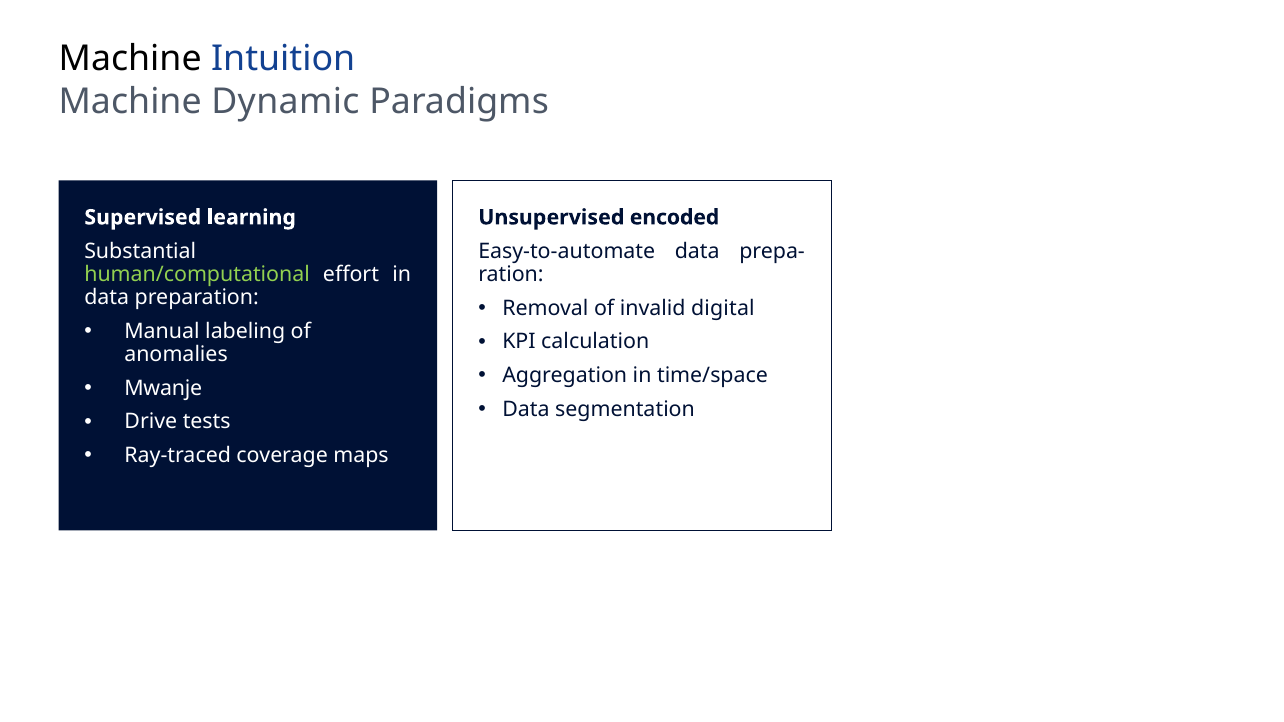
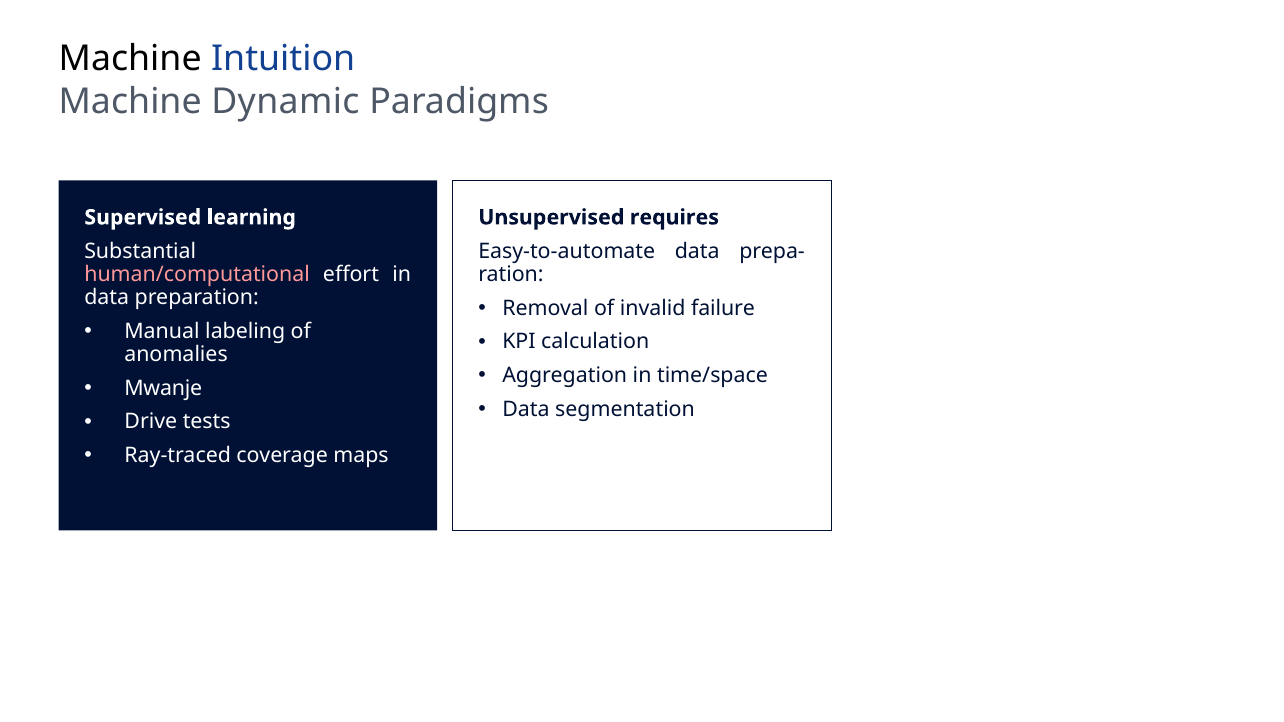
encoded: encoded -> requires
human/computational colour: light green -> pink
digital: digital -> failure
